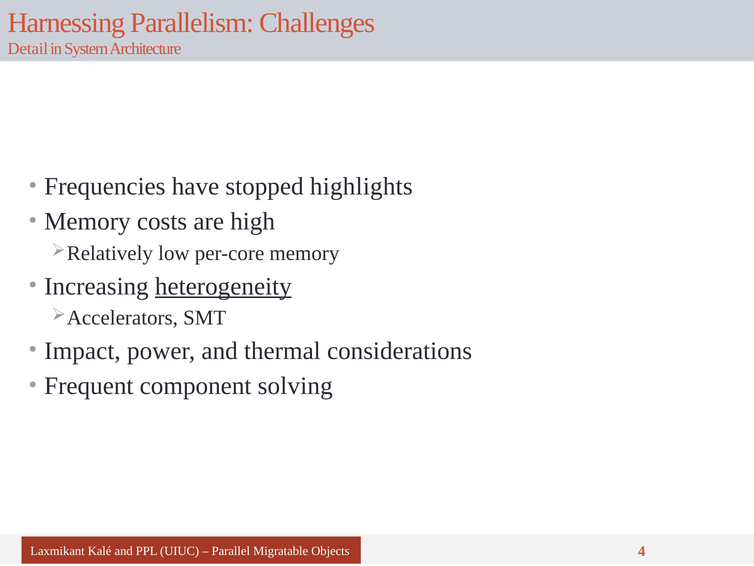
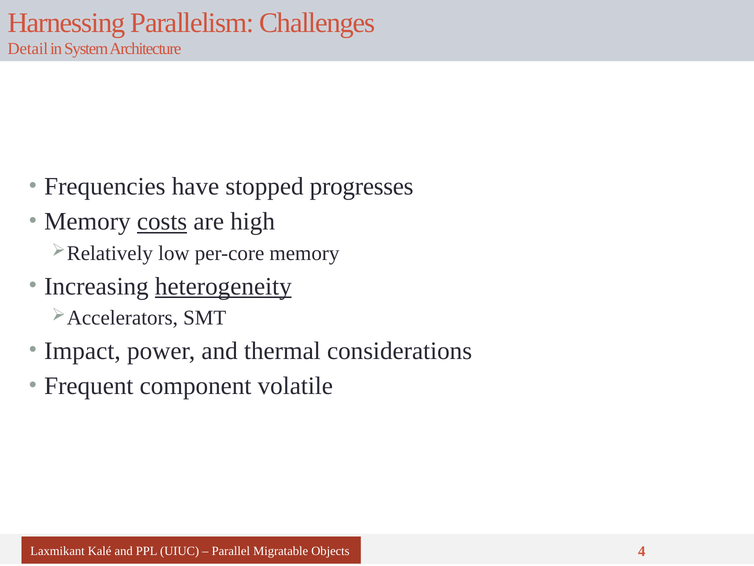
highlights: highlights -> progresses
costs underline: none -> present
solving: solving -> volatile
